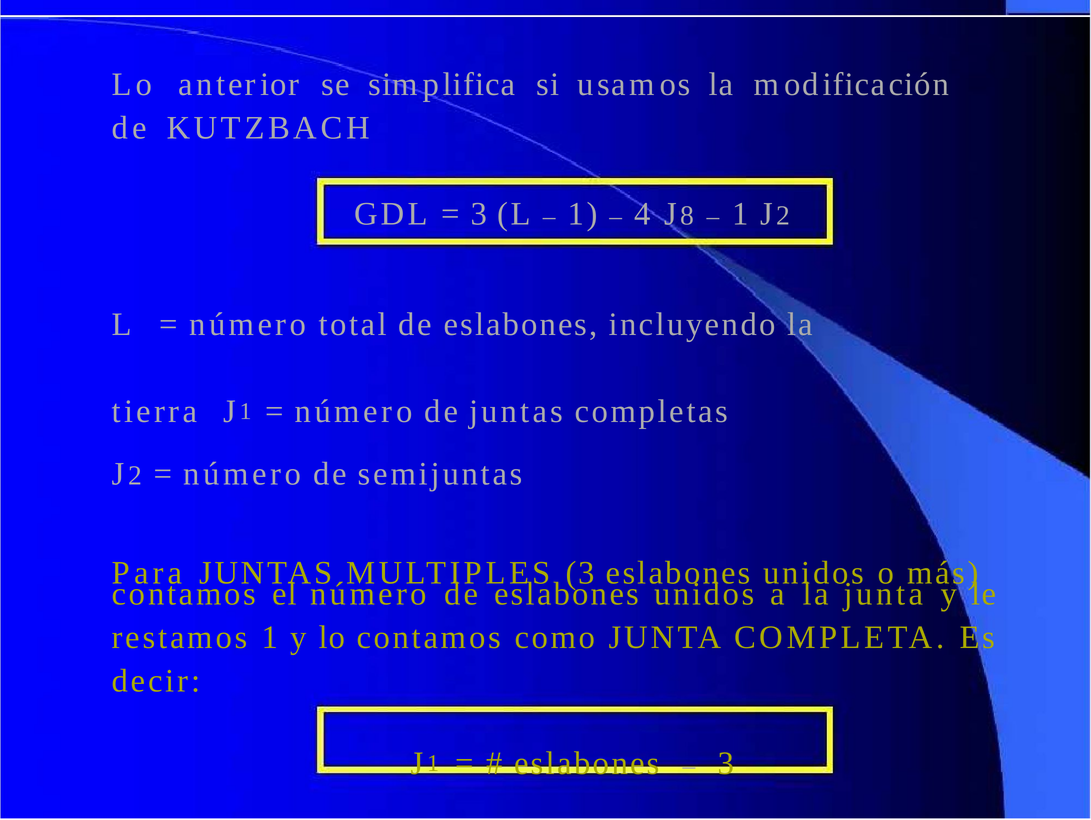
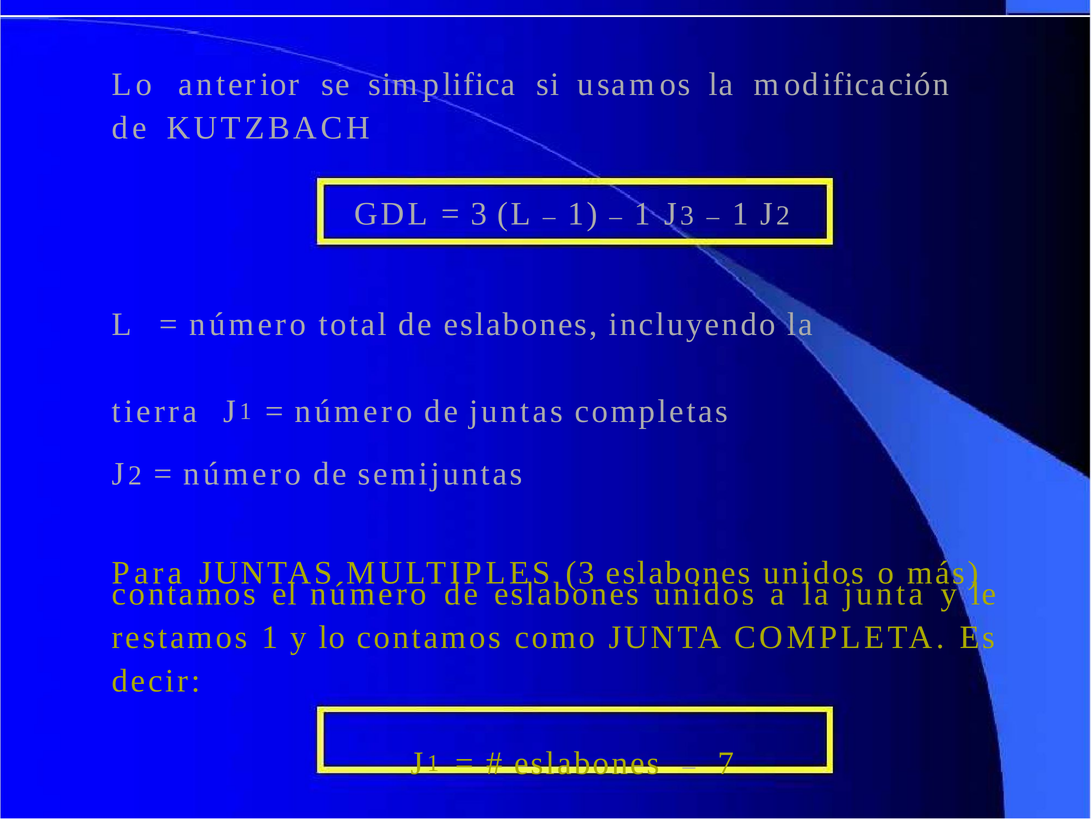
4 at (642, 214): 4 -> 1
8 at (687, 215): 8 -> 3
3 at (726, 763): 3 -> 7
